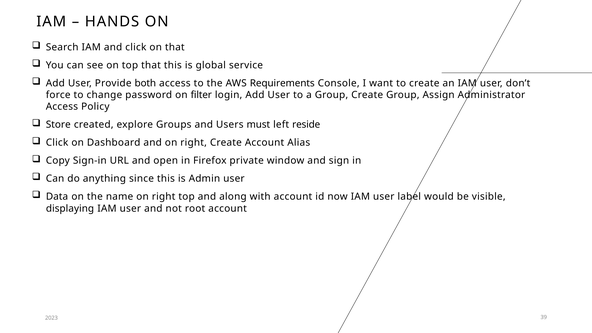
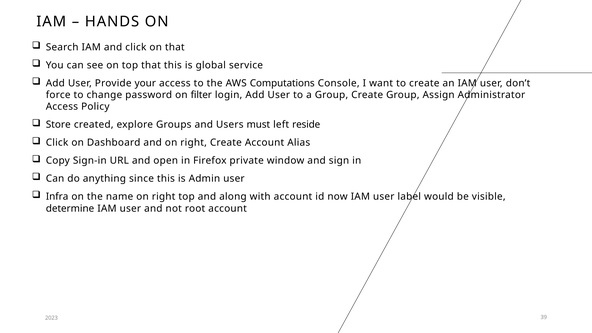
both: both -> your
Requirements: Requirements -> Computations
Data: Data -> Infra
displaying: displaying -> determine
